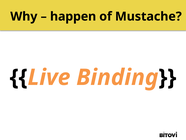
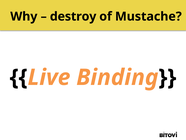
happen: happen -> destroy
